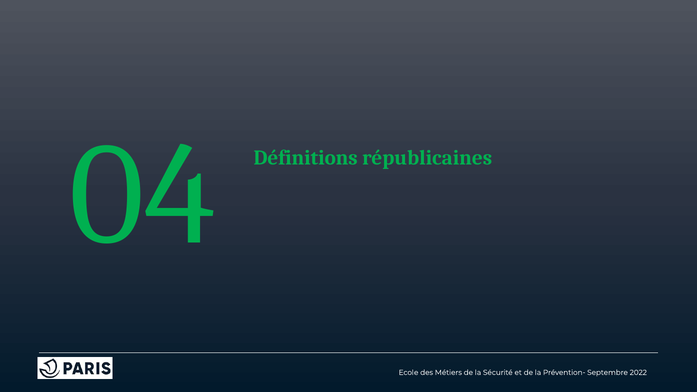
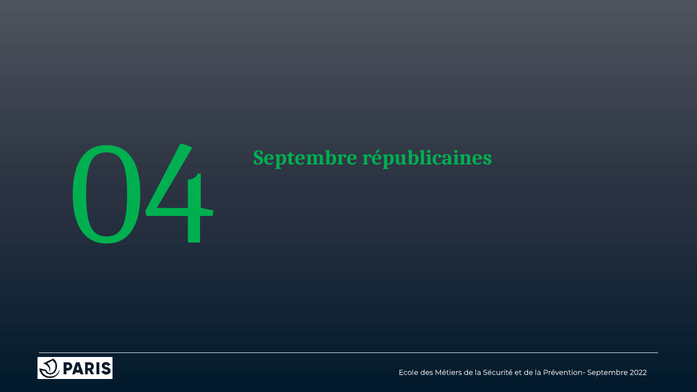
04 Définitions: Définitions -> Septembre
